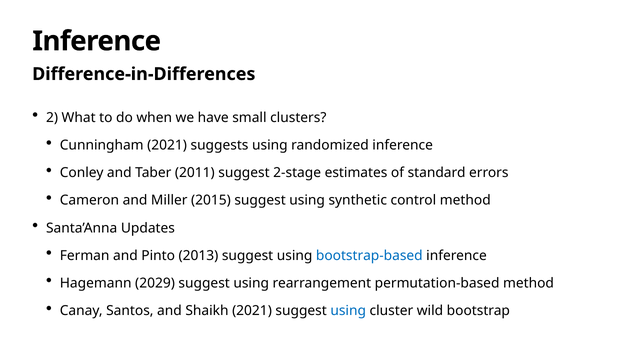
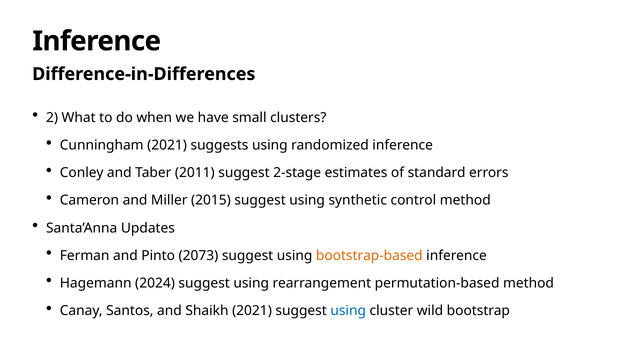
2013: 2013 -> 2073
bootstrap-based colour: blue -> orange
2029: 2029 -> 2024
